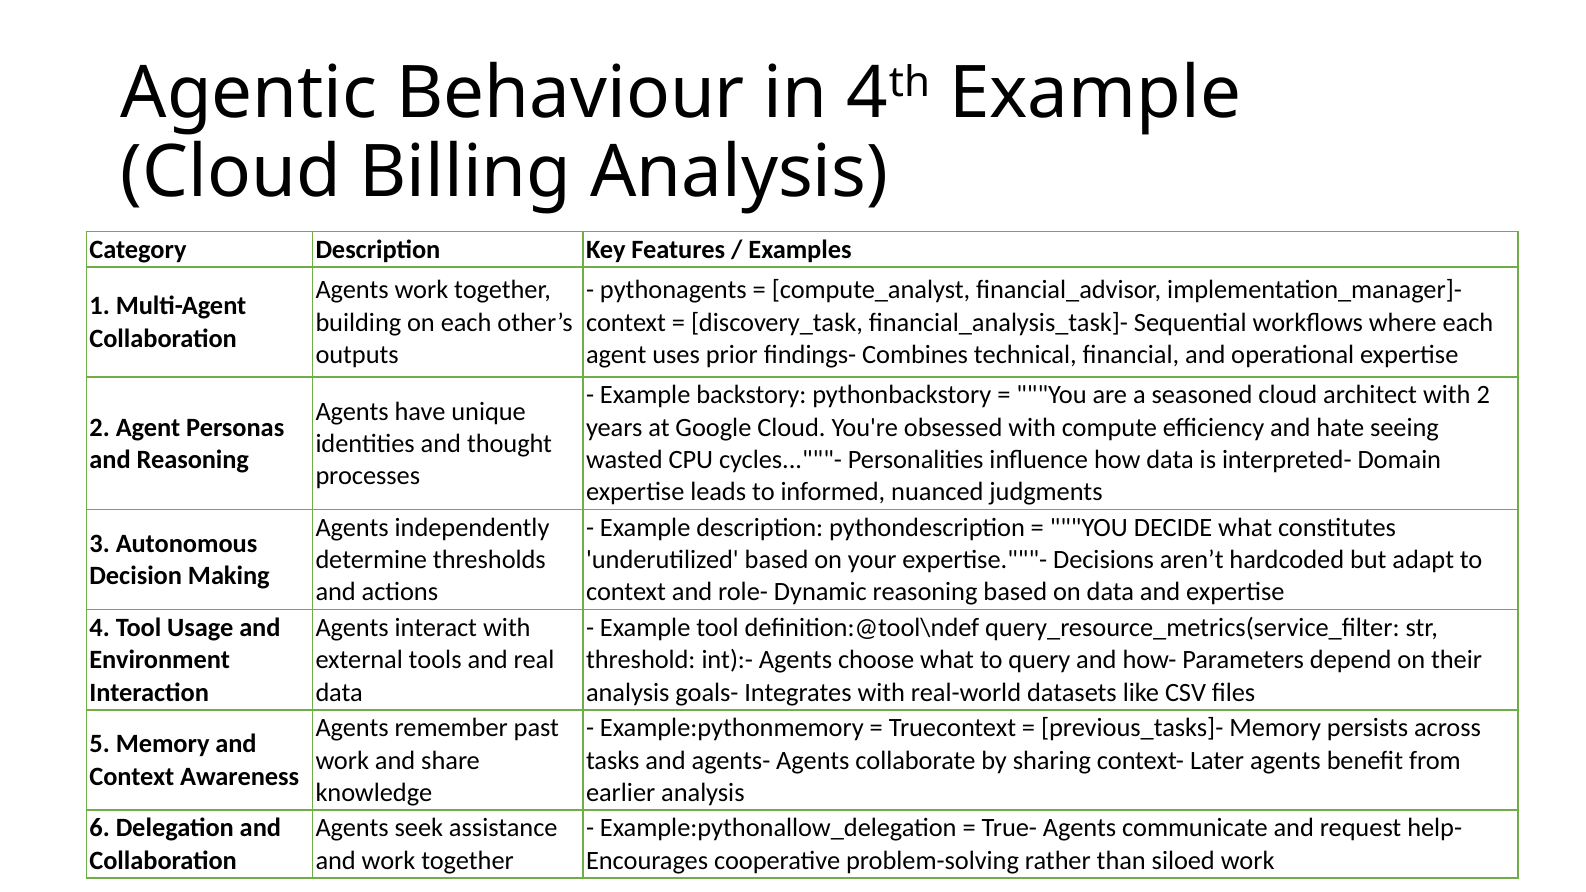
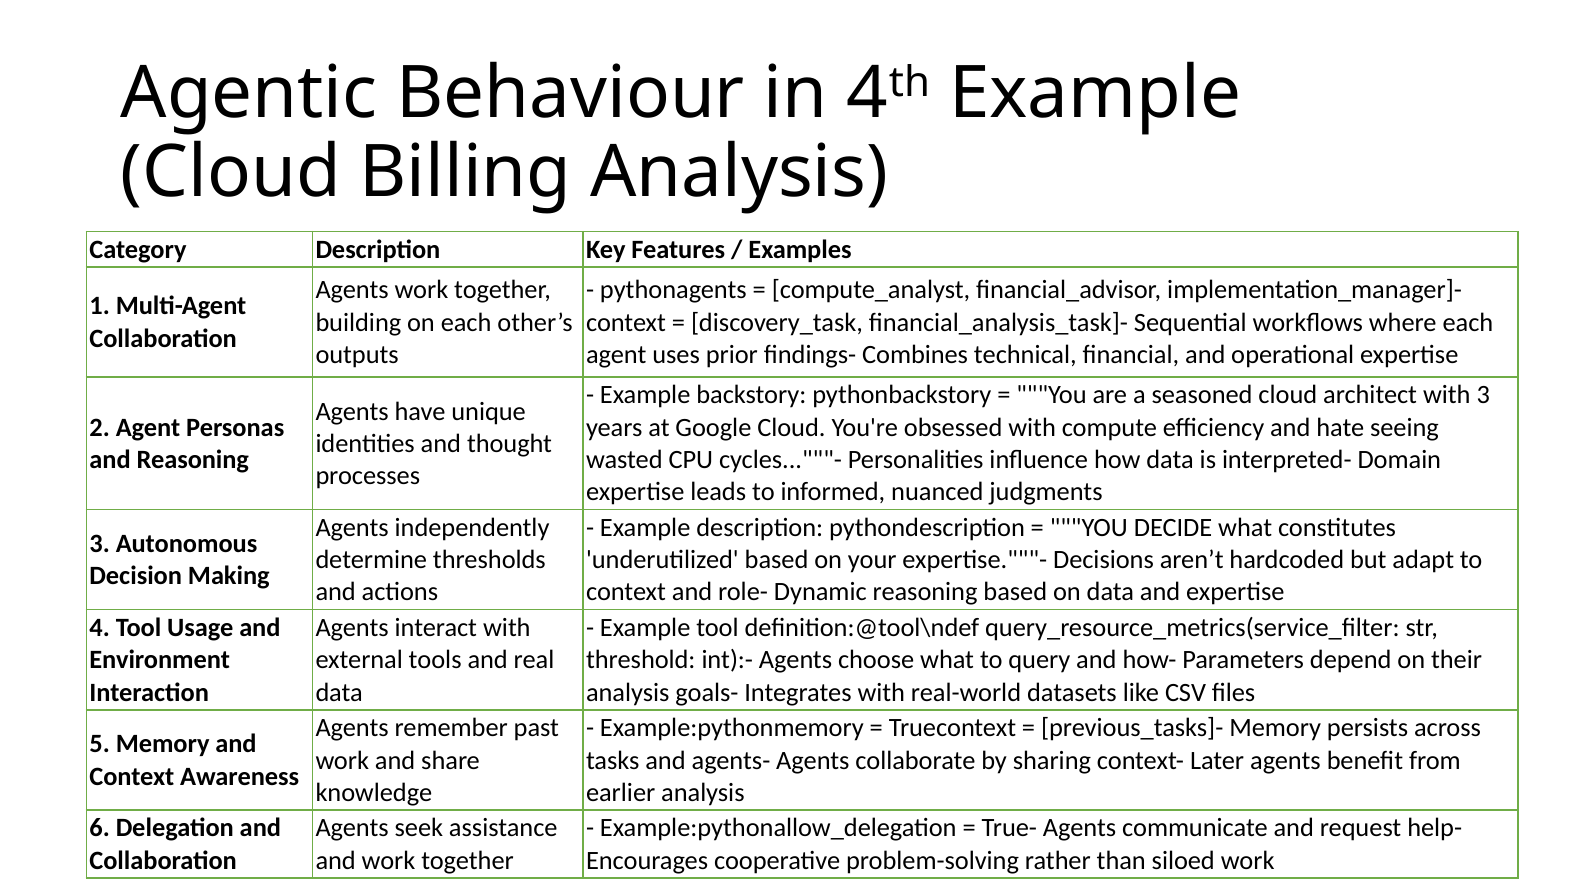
with 2: 2 -> 3
